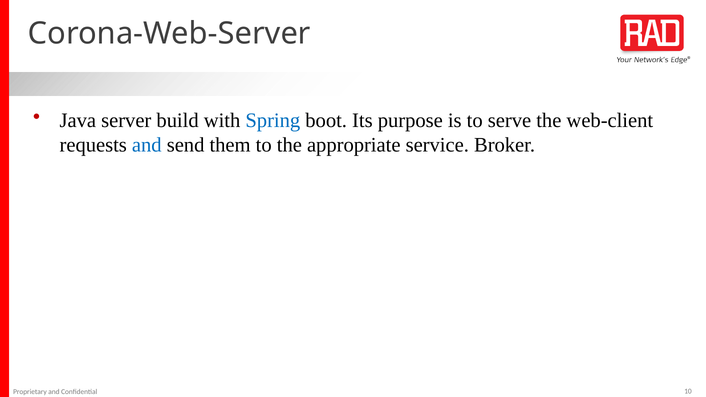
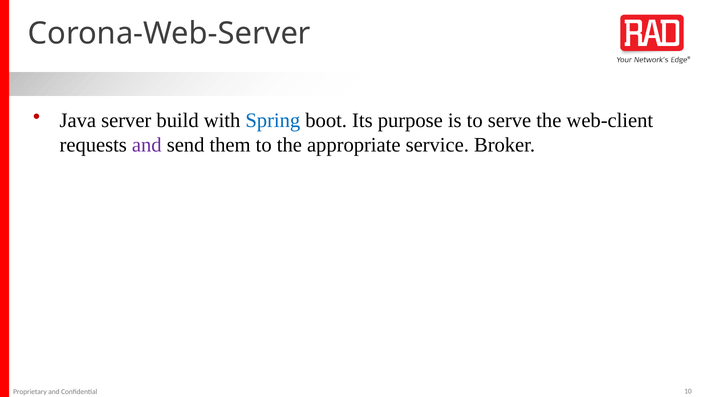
and at (147, 145) colour: blue -> purple
